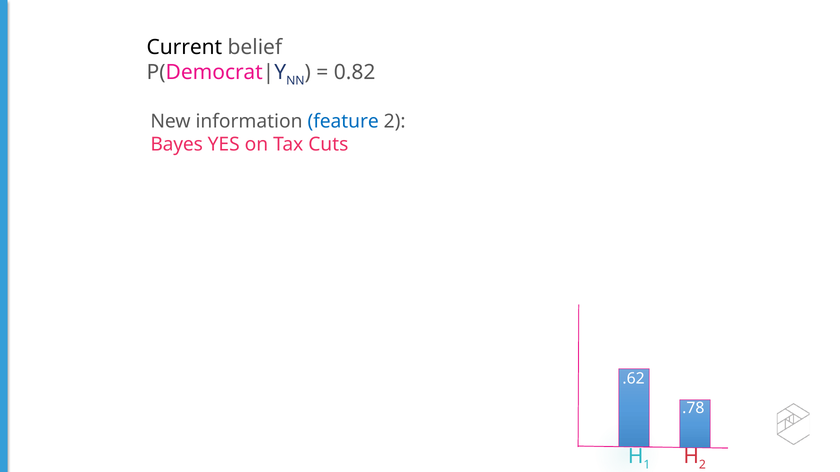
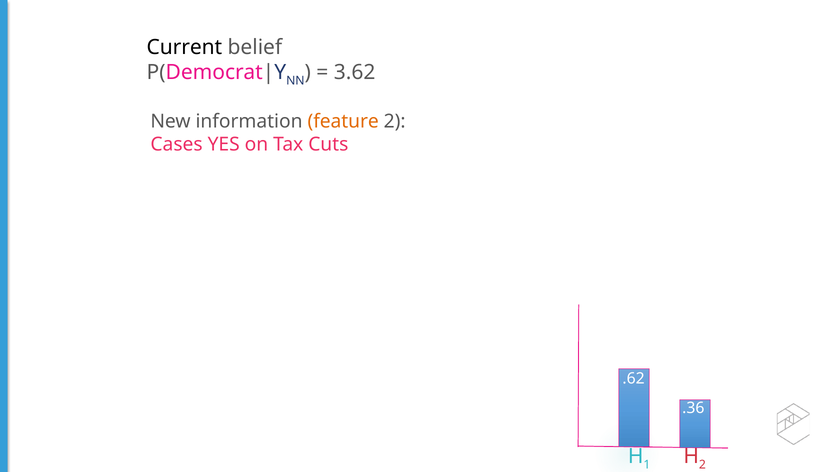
0.82: 0.82 -> 3.62
feature colour: blue -> orange
Bayes: Bayes -> Cases
.78: .78 -> .36
